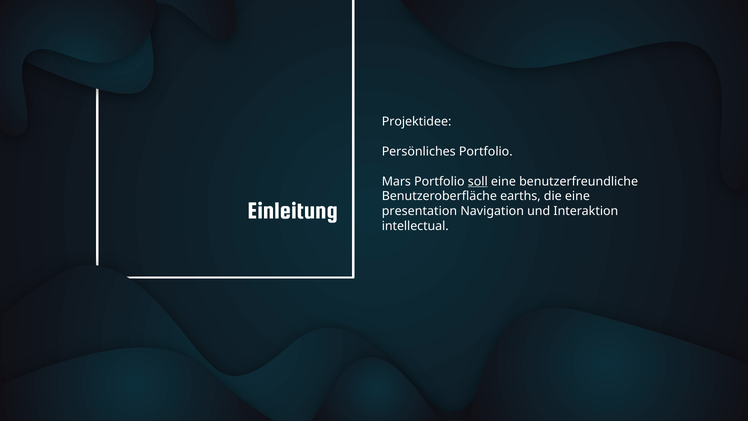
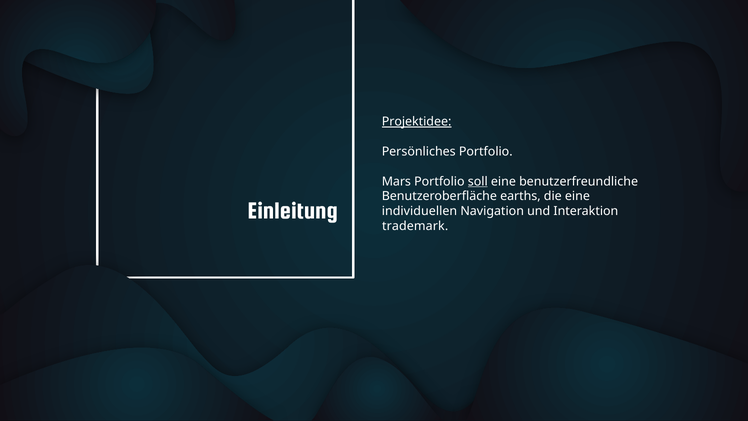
Projektidee underline: none -> present
presentation: presentation -> individuellen
intellectual: intellectual -> trademark
